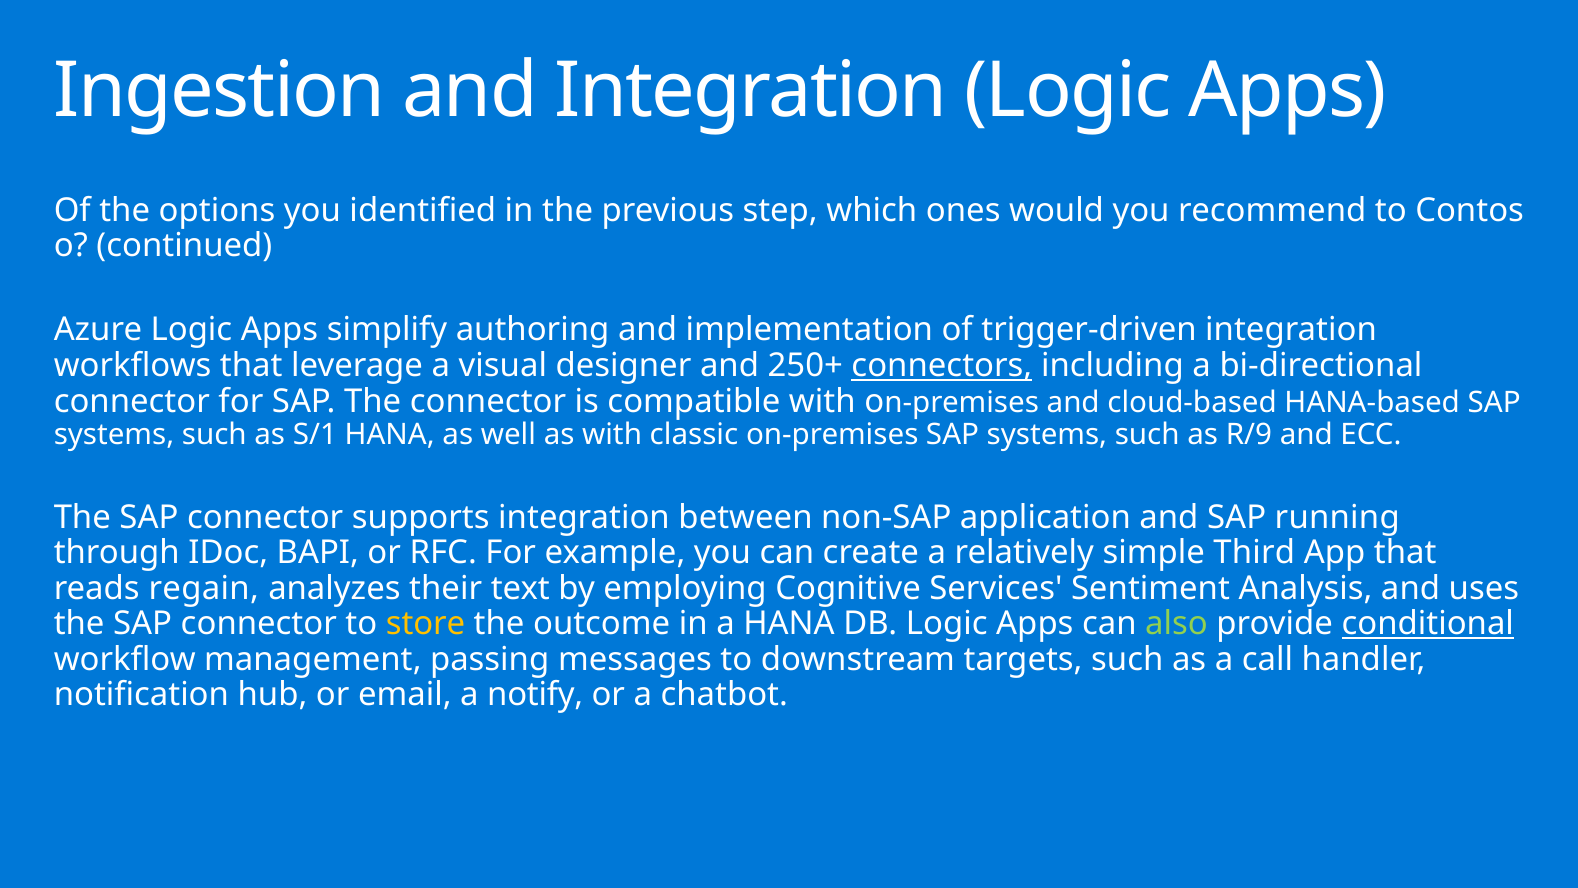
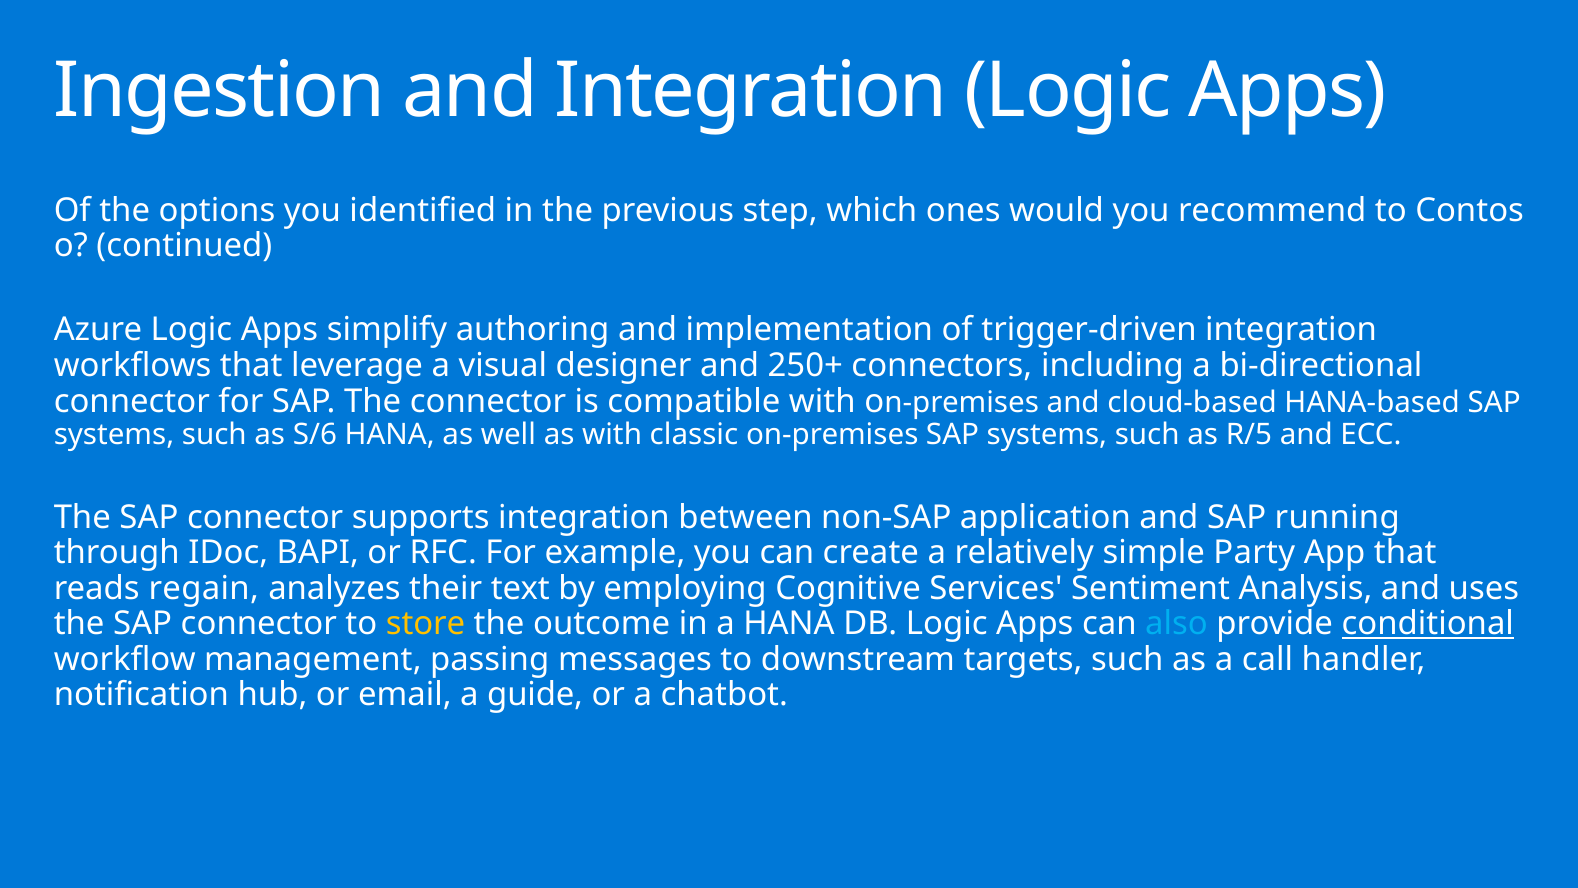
connectors underline: present -> none
S/1: S/1 -> S/6
R/9: R/9 -> R/5
Third: Third -> Party
also colour: light green -> light blue
notify: notify -> guide
